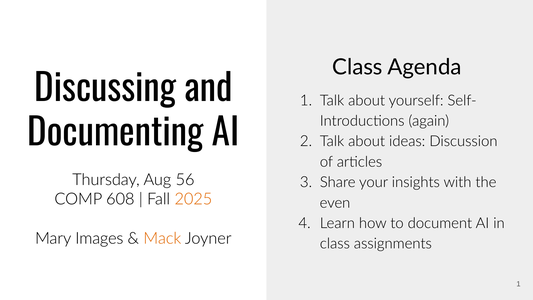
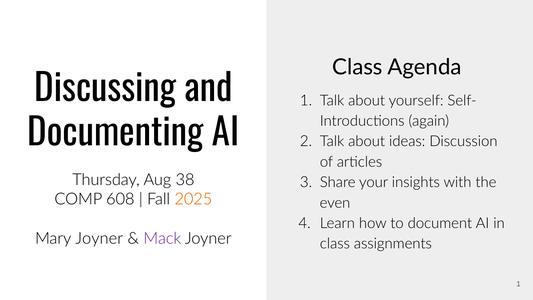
56: 56 -> 38
Mary Images: Images -> Joyner
Mack colour: orange -> purple
